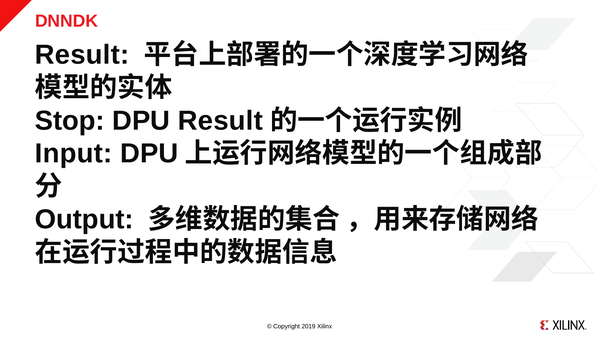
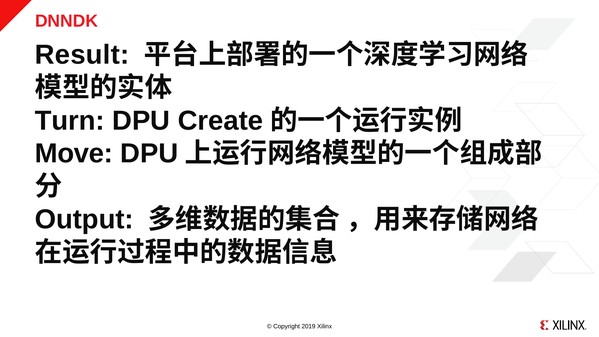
Stop: Stop -> Turn
DPU Result: Result -> Create
Input: Input -> Move
